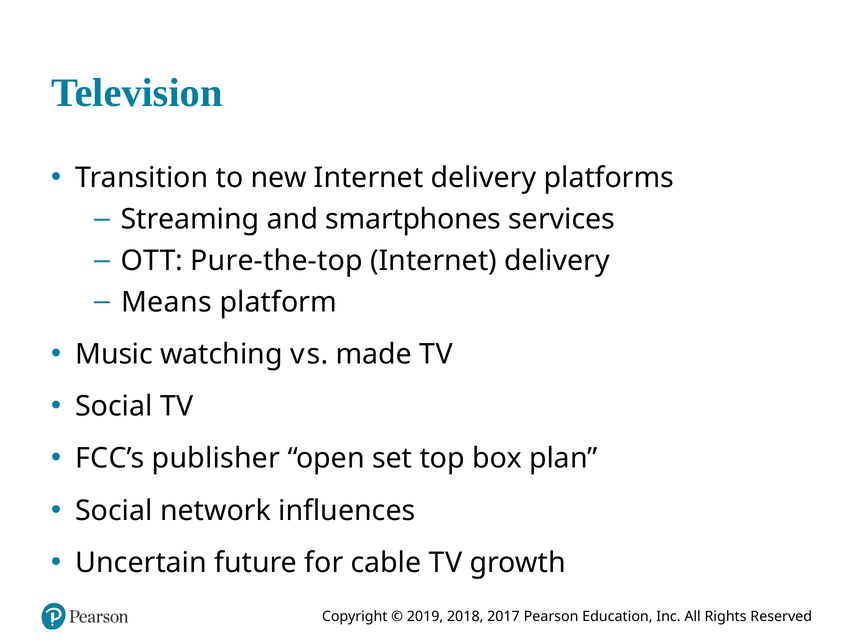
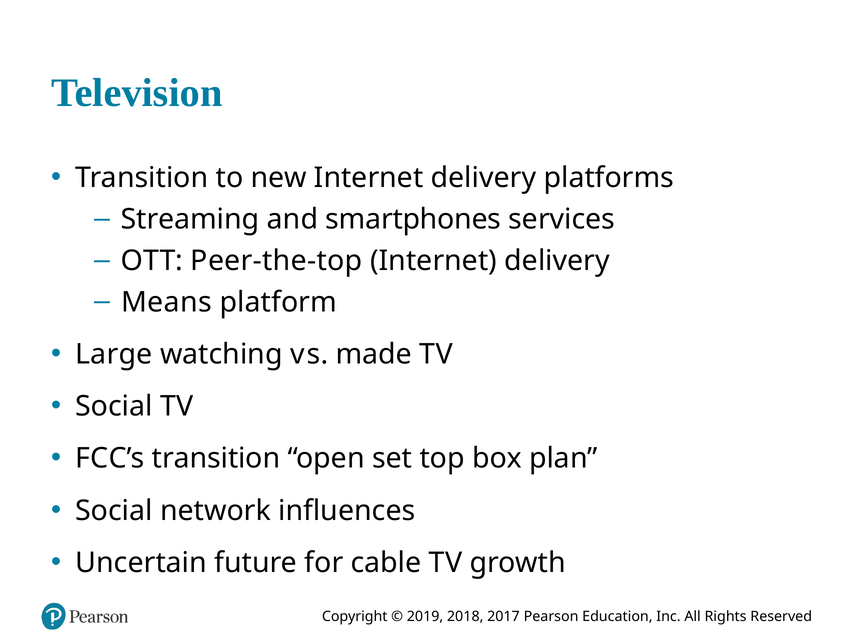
Pure-the-top: Pure-the-top -> Peer-the-top
Music: Music -> Large
C’s publisher: publisher -> transition
